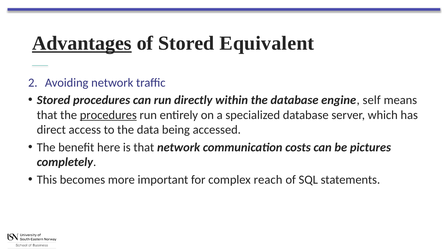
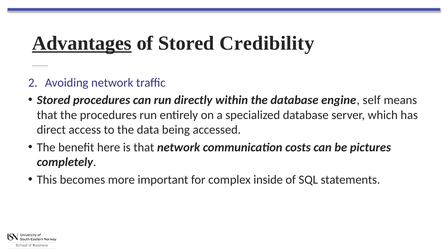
Equivalent: Equivalent -> Credibility
procedures at (108, 115) underline: present -> none
reach: reach -> inside
